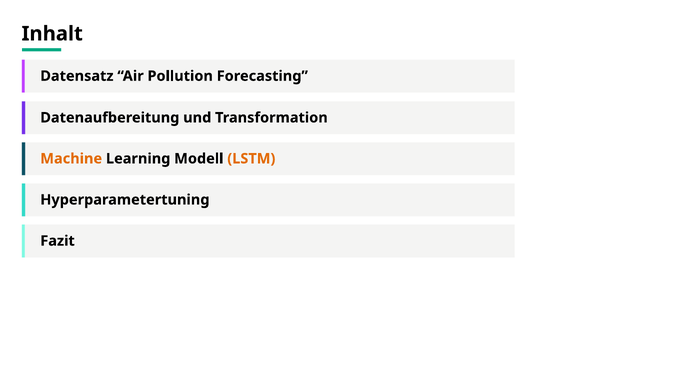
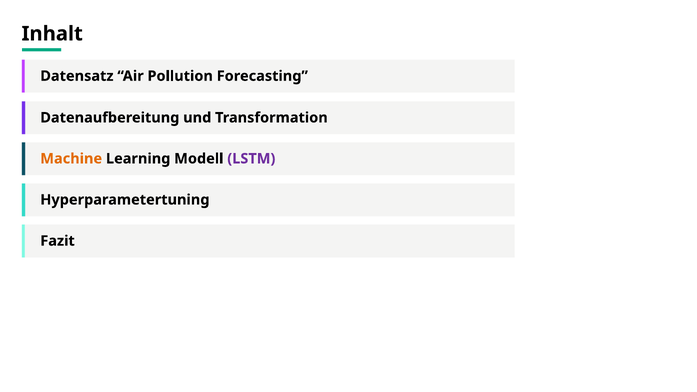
LSTM colour: orange -> purple
